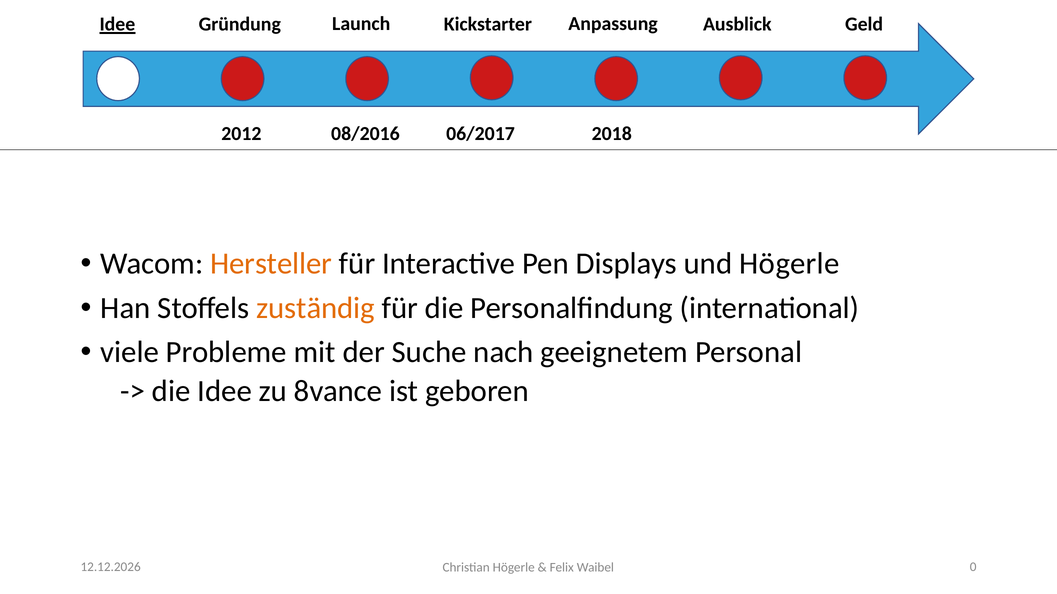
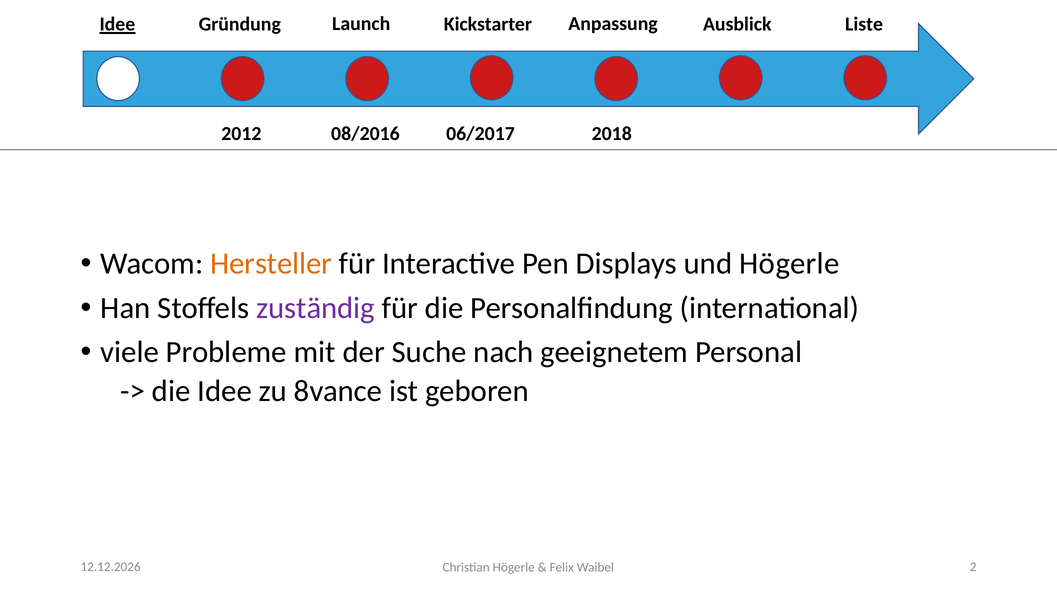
Geld: Geld -> Liste
zuständig colour: orange -> purple
0: 0 -> 2
